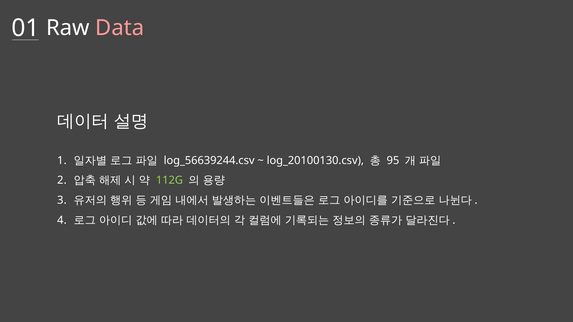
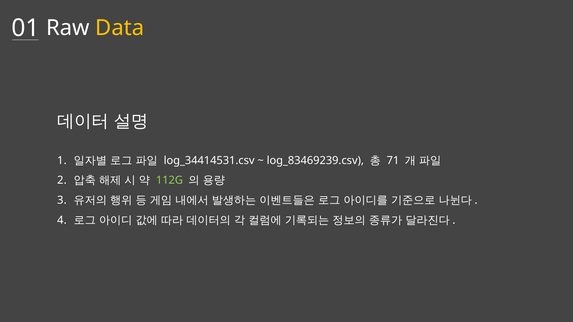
Data colour: pink -> yellow
log_56639244.csv: log_56639244.csv -> log_34414531.csv
log_20100130.csv: log_20100130.csv -> log_83469239.csv
95: 95 -> 71
